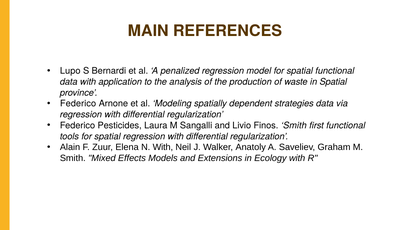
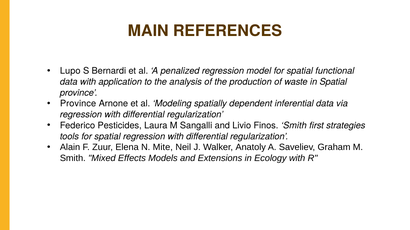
Federico at (78, 104): Federico -> Province
strategies: strategies -> inferential
first functional: functional -> strategies
N With: With -> Mite
